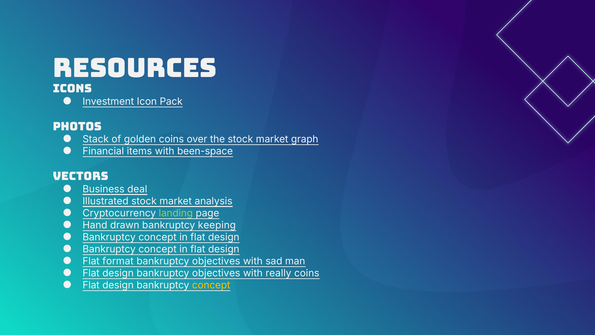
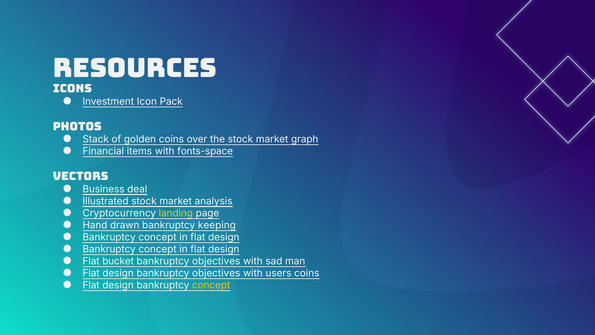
been-space: been-space -> fonts-space
landing colour: light green -> yellow
format: format -> bucket
really: really -> users
